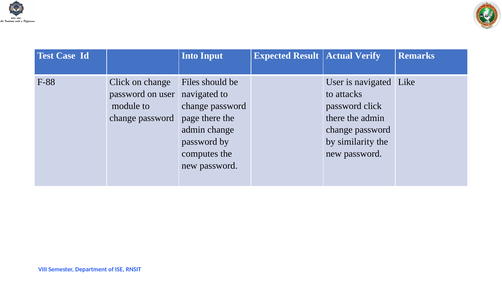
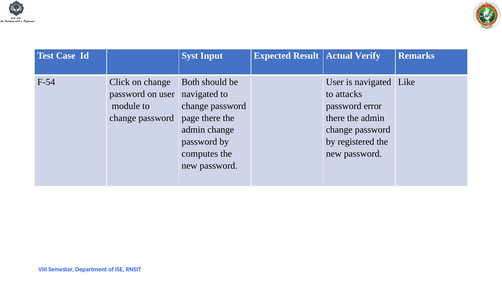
Into: Into -> Syst
F-88: F-88 -> F-54
Files: Files -> Both
password click: click -> error
similarity: similarity -> registered
